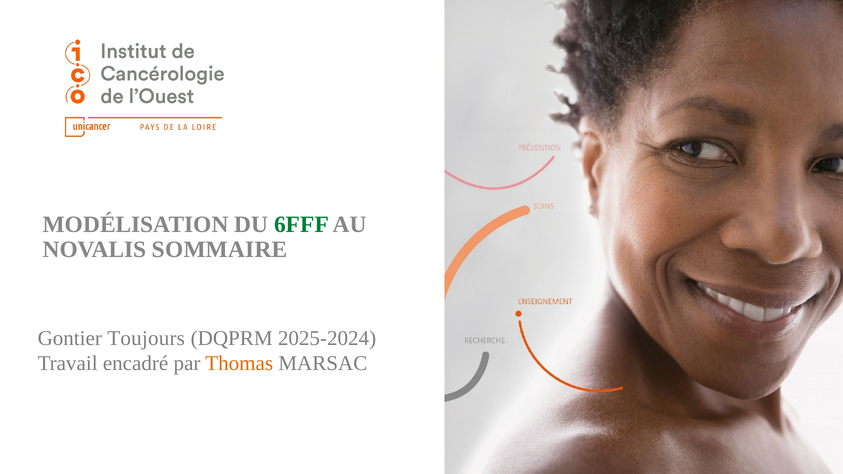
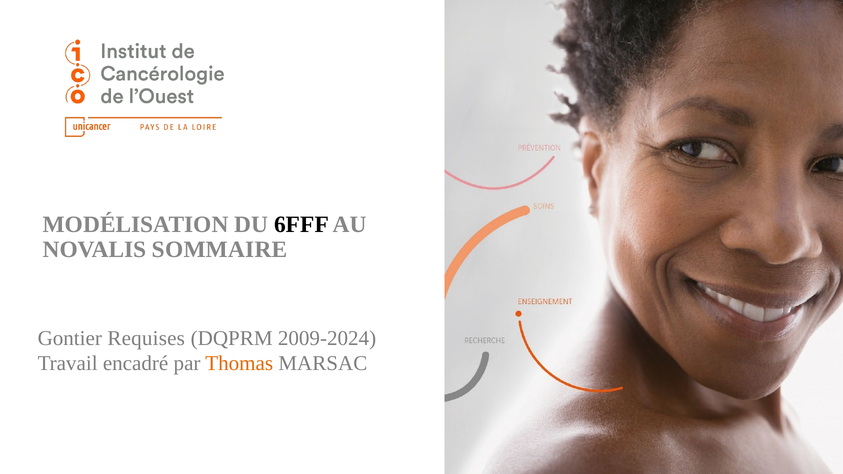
6FFF colour: green -> black
Toujours: Toujours -> Requises
2025-2024: 2025-2024 -> 2009-2024
